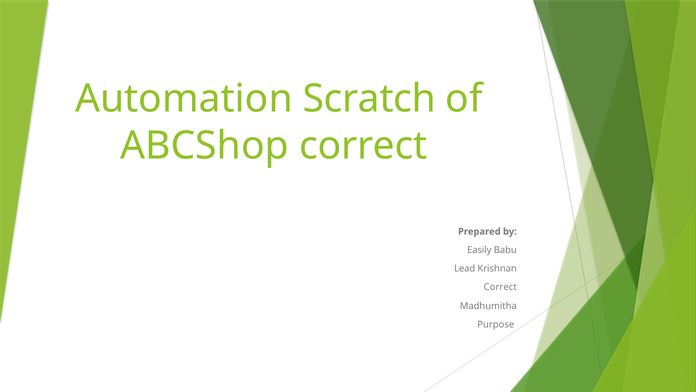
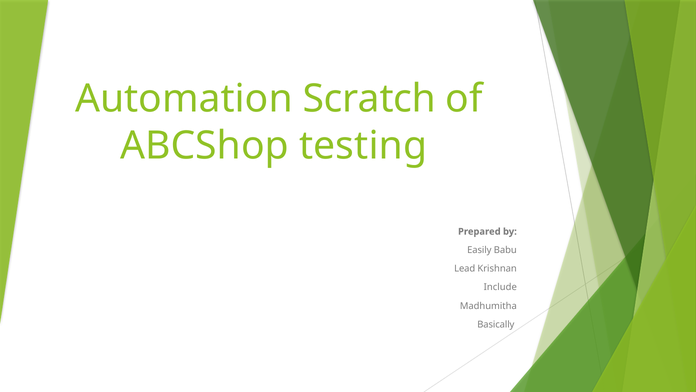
ABCShop correct: correct -> testing
Correct at (500, 287): Correct -> Include
Purpose: Purpose -> Basically
